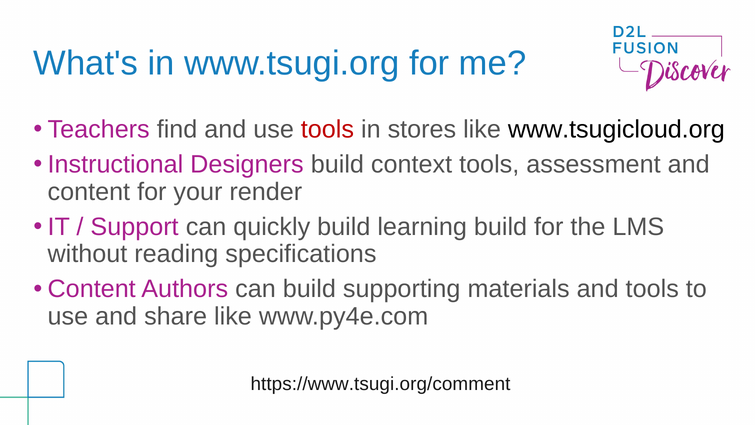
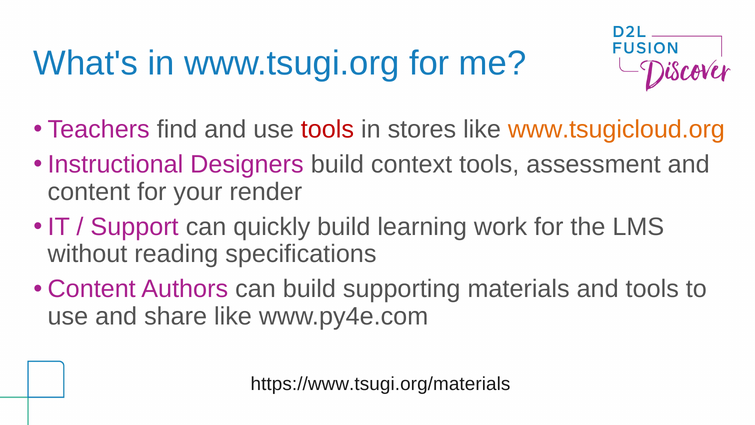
www.tsugicloud.org colour: black -> orange
learning build: build -> work
https://www.tsugi.org/comment: https://www.tsugi.org/comment -> https://www.tsugi.org/materials
